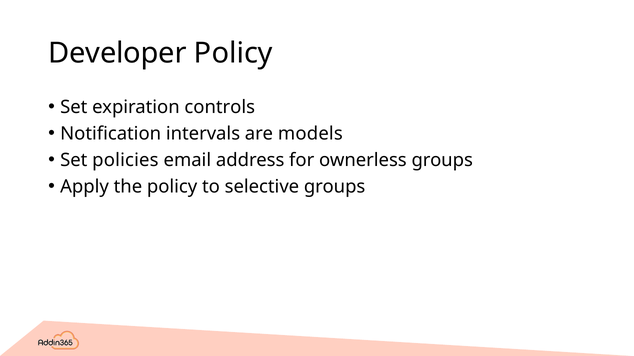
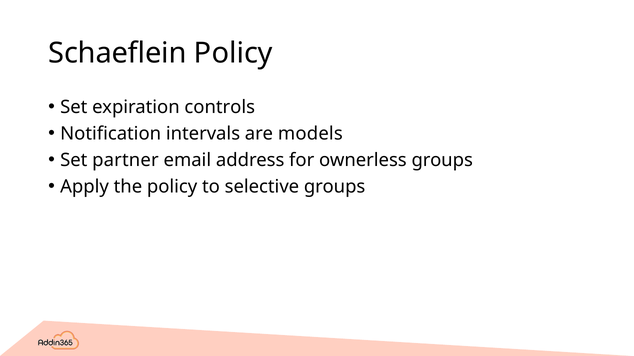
Developer: Developer -> Schaeflein
policies: policies -> partner
